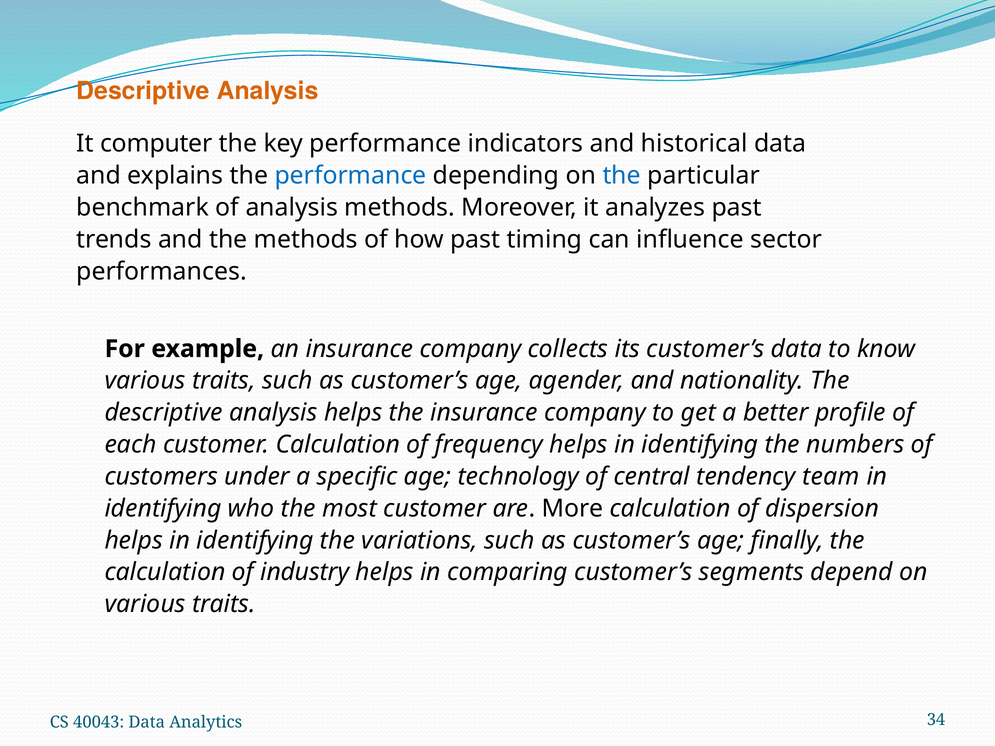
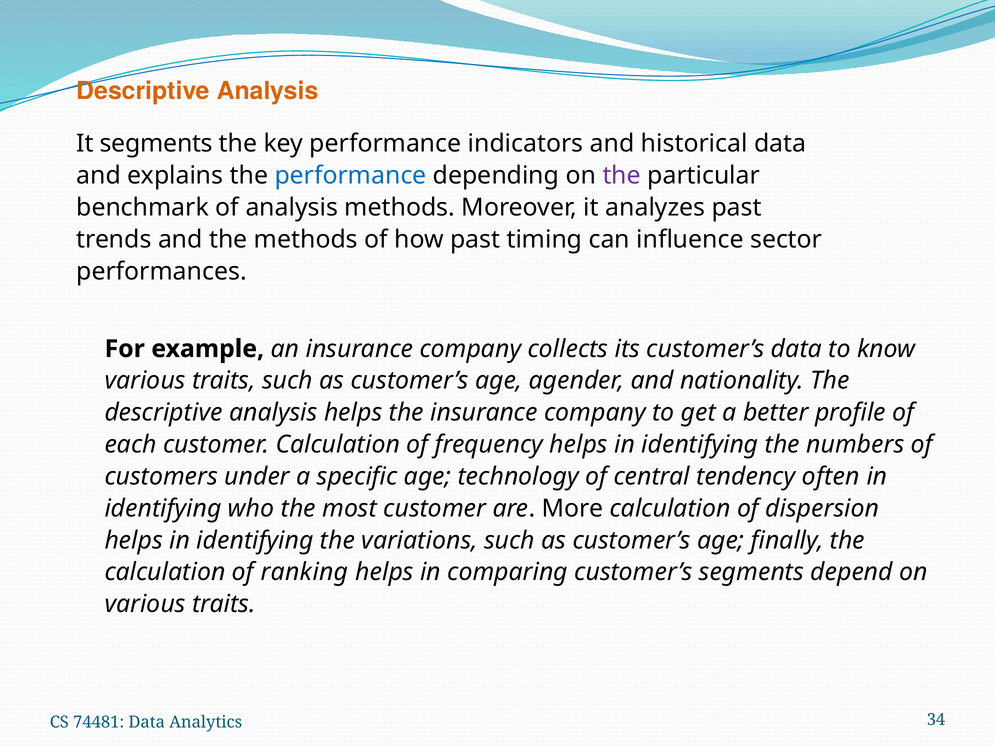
It computer: computer -> segments
the at (622, 176) colour: blue -> purple
team: team -> often
industry: industry -> ranking
40043: 40043 -> 74481
